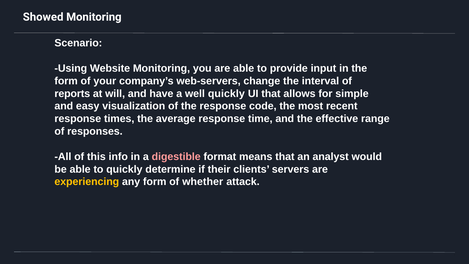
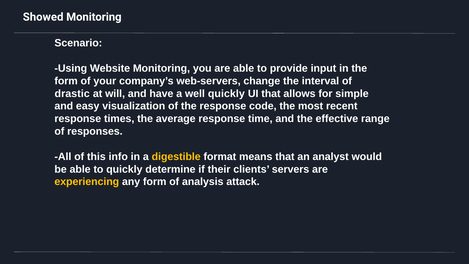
reports: reports -> drastic
digestible colour: pink -> yellow
whether: whether -> analysis
